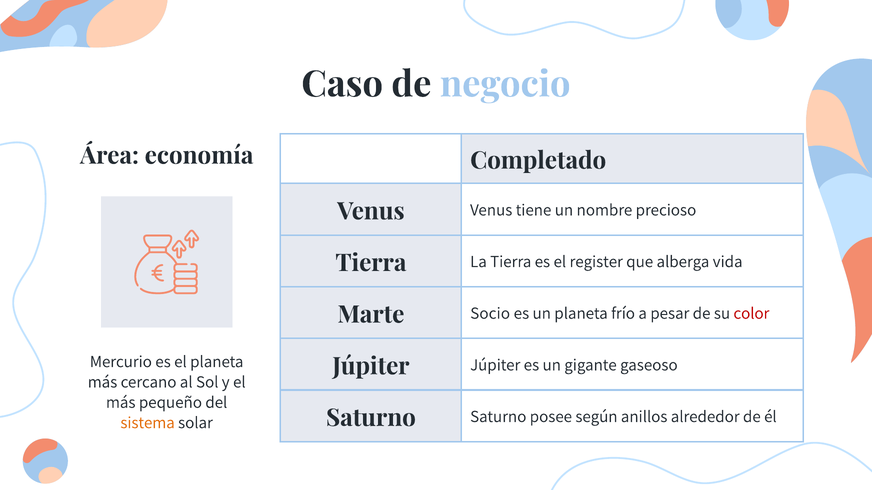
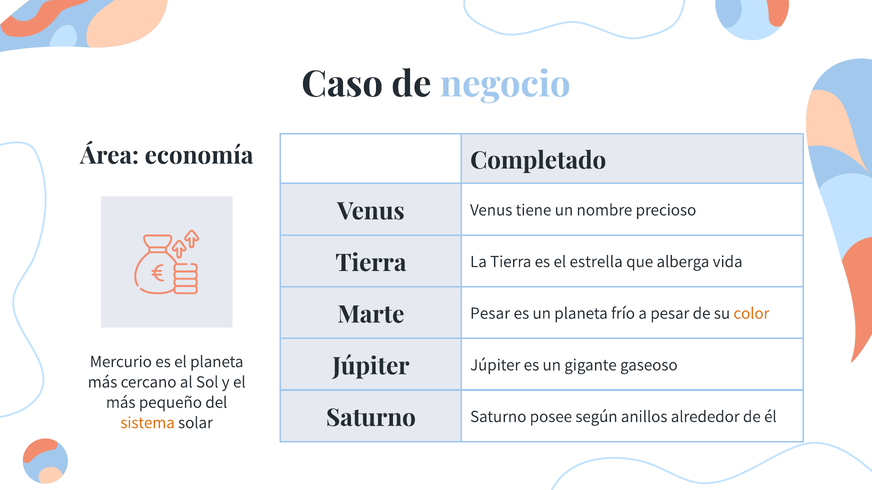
register: register -> estrella
Marte Socio: Socio -> Pesar
color colour: red -> orange
